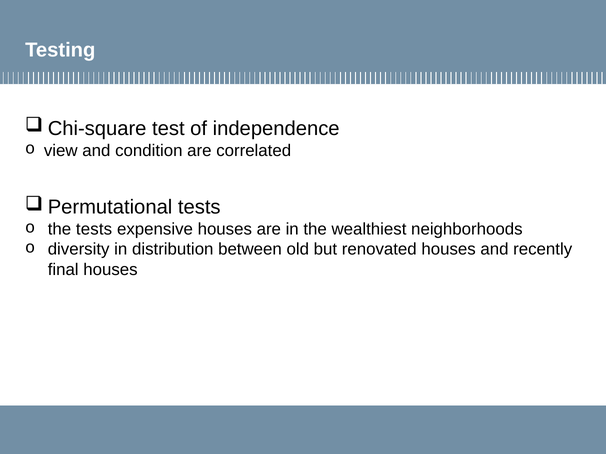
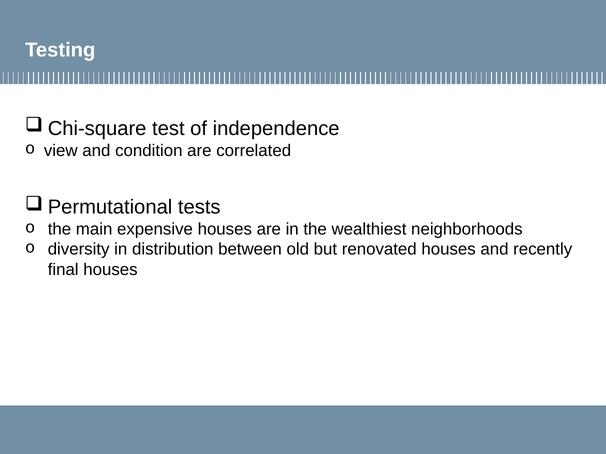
the tests: tests -> main
